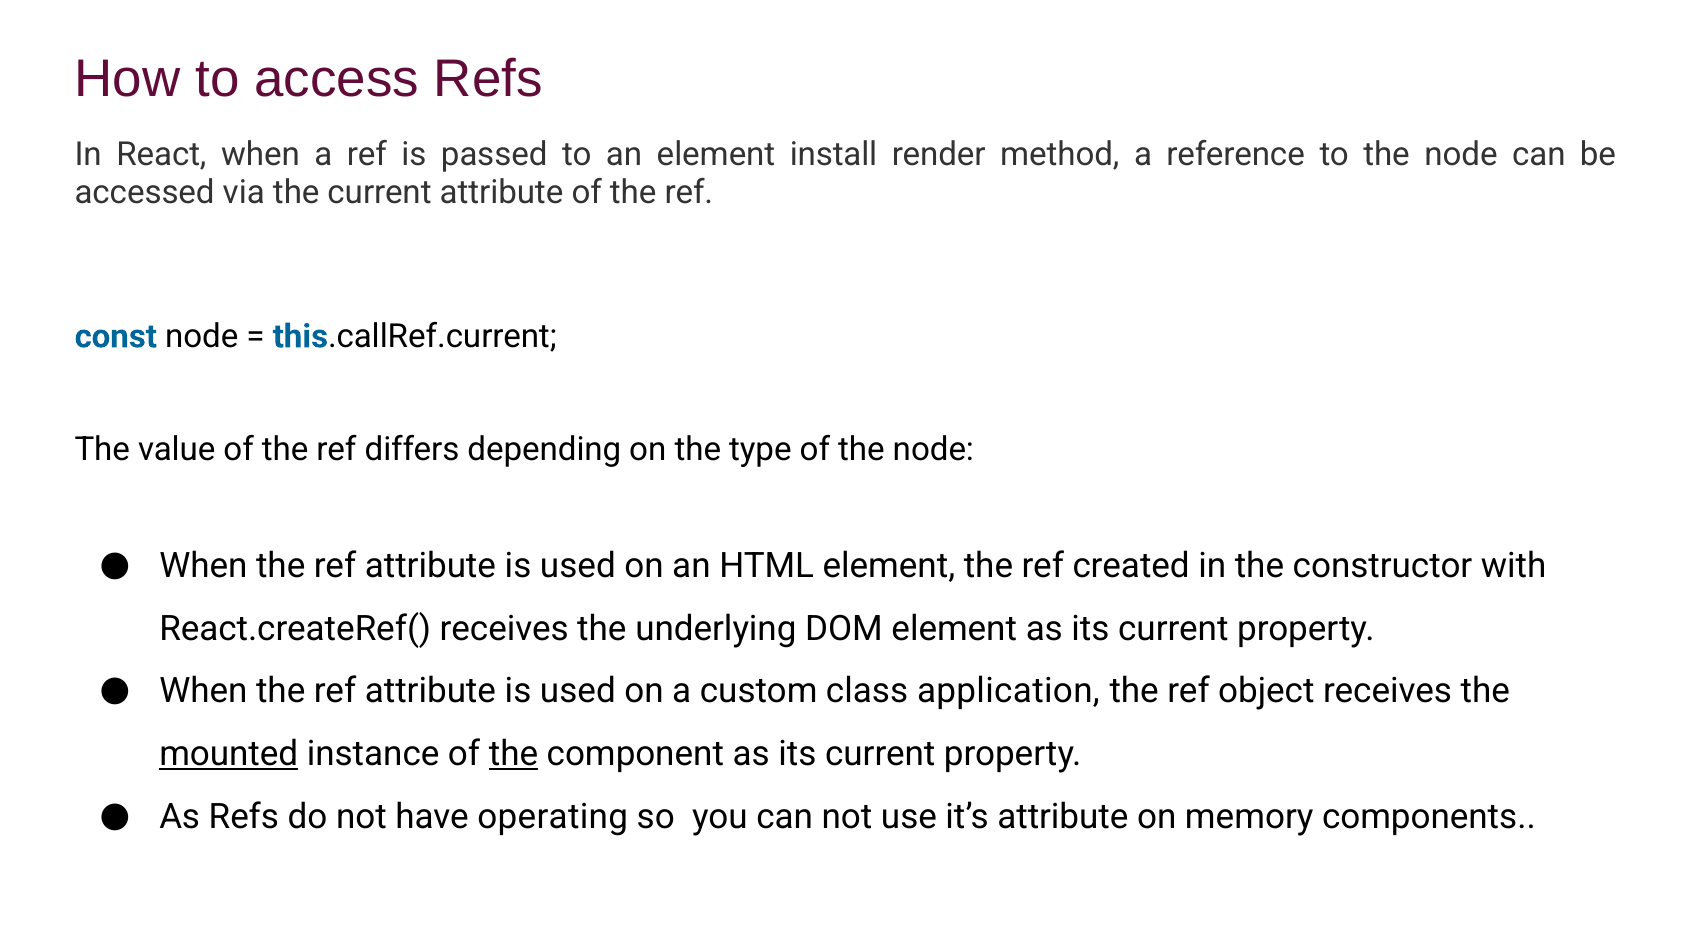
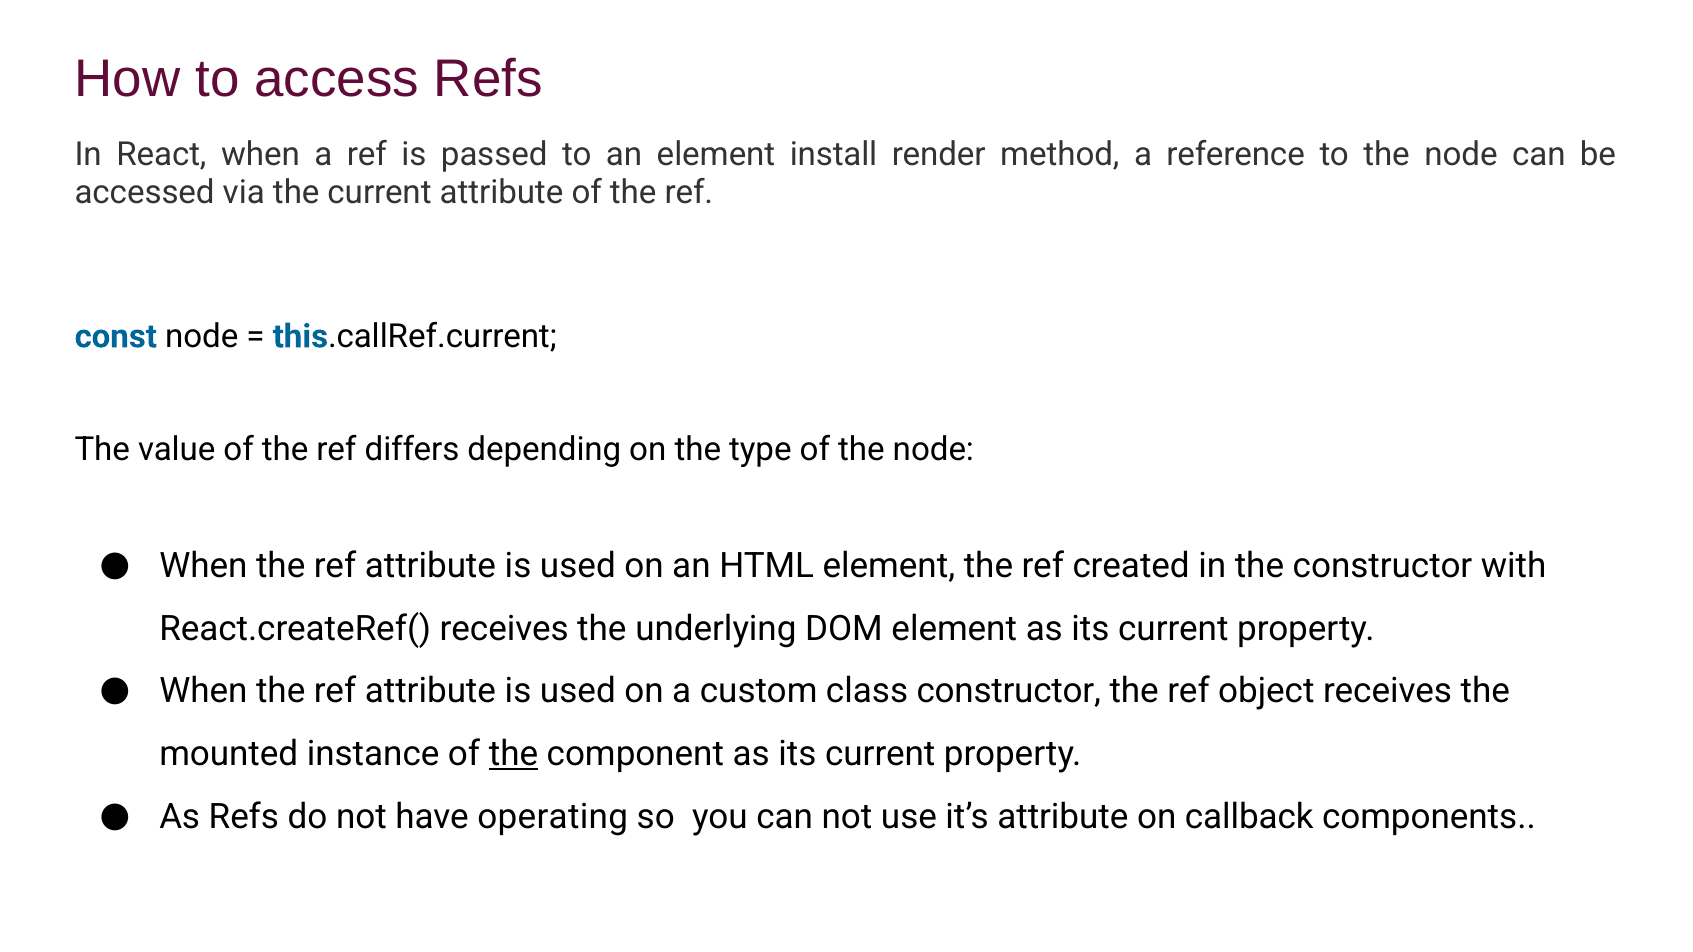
class application: application -> constructor
mounted underline: present -> none
memory: memory -> callback
